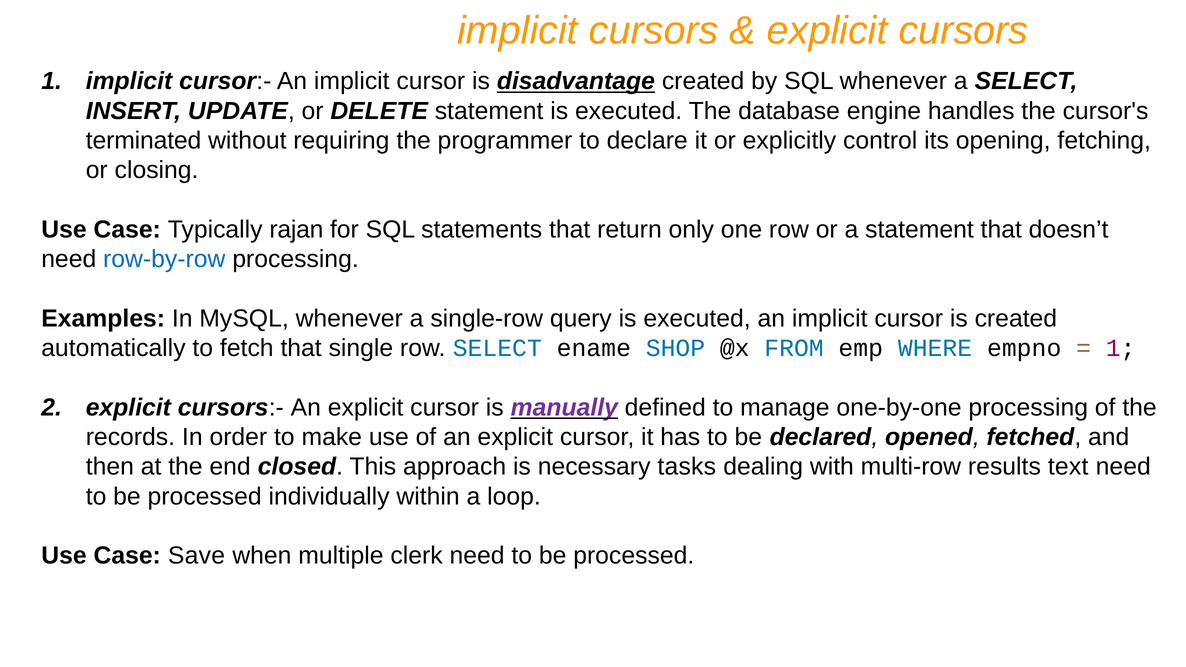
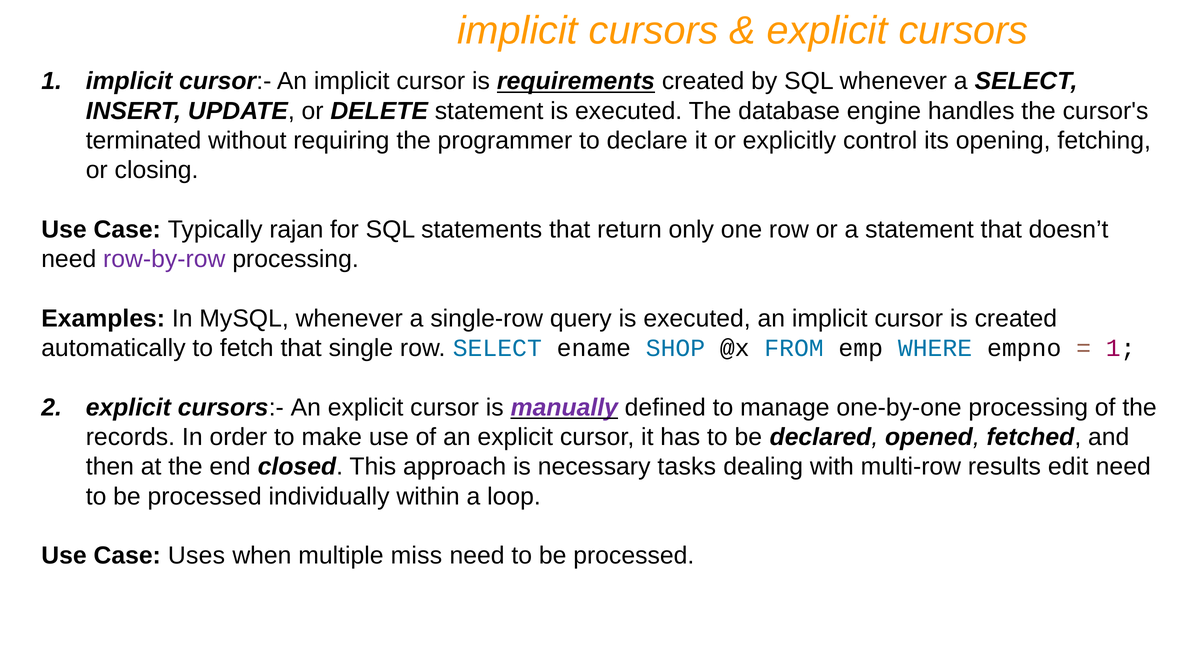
disadvantage: disadvantage -> requirements
row-by-row colour: blue -> purple
text: text -> edit
Save: Save -> Uses
clerk: clerk -> miss
